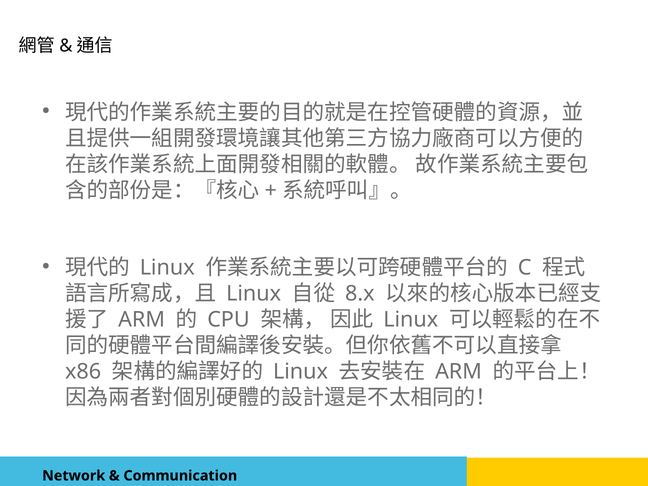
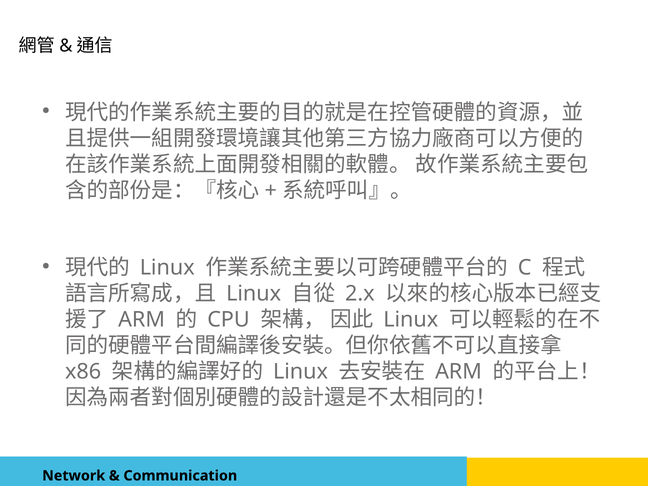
8.x: 8.x -> 2.x
